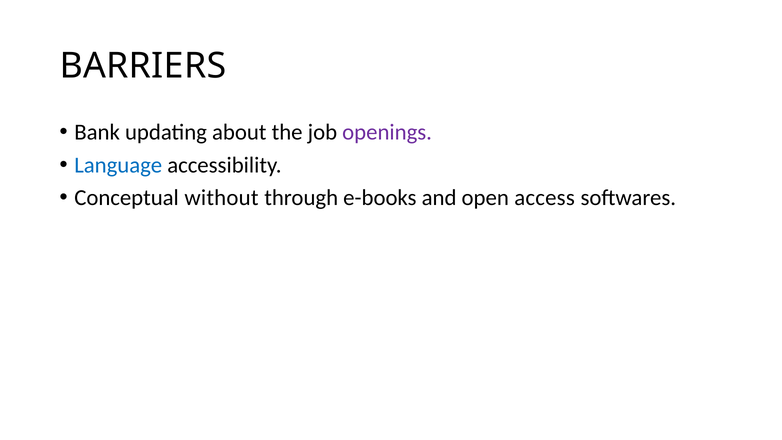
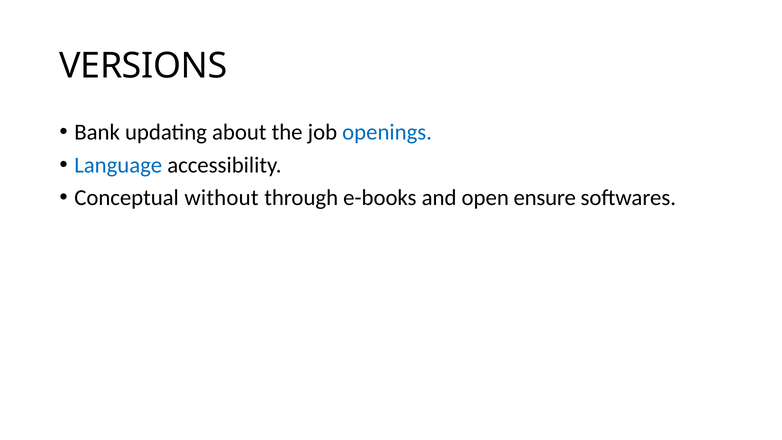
BARRIERS: BARRIERS -> VERSIONS
openings colour: purple -> blue
access: access -> ensure
